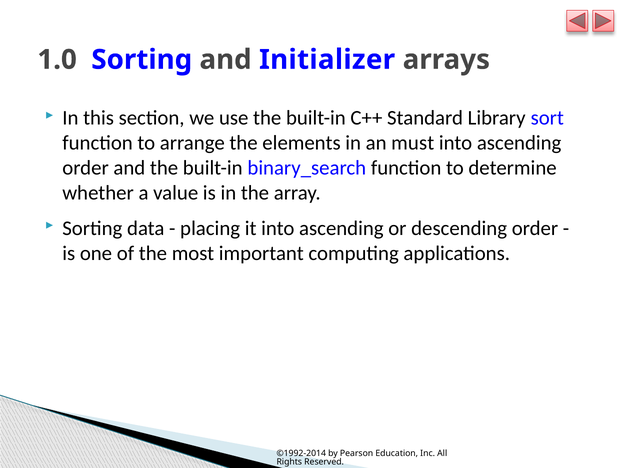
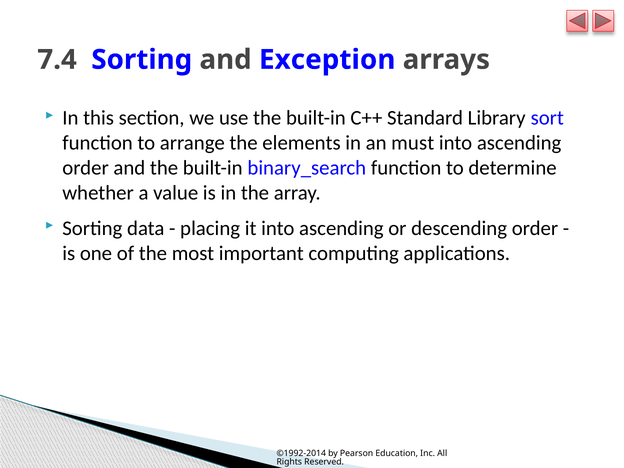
1.0: 1.0 -> 7.4
Initializer: Initializer -> Exception
